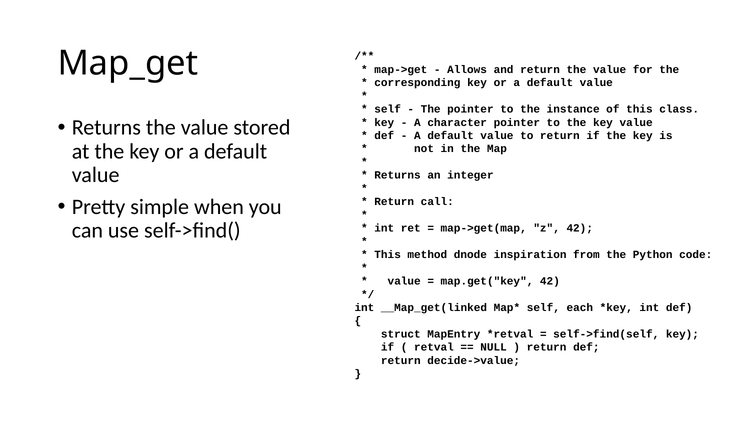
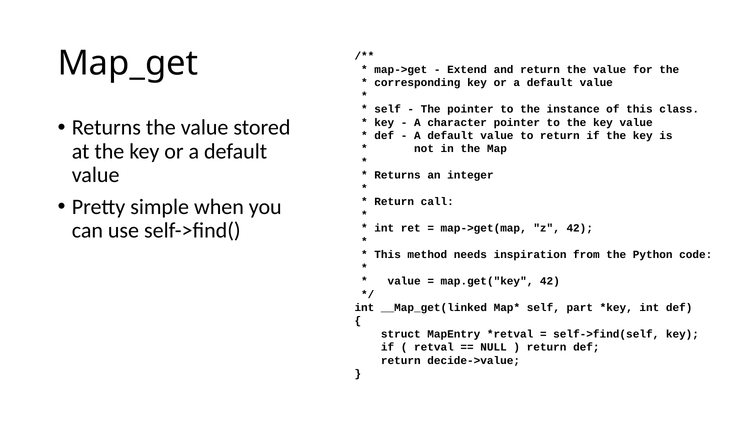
Allows: Allows -> Extend
dnode: dnode -> needs
each: each -> part
